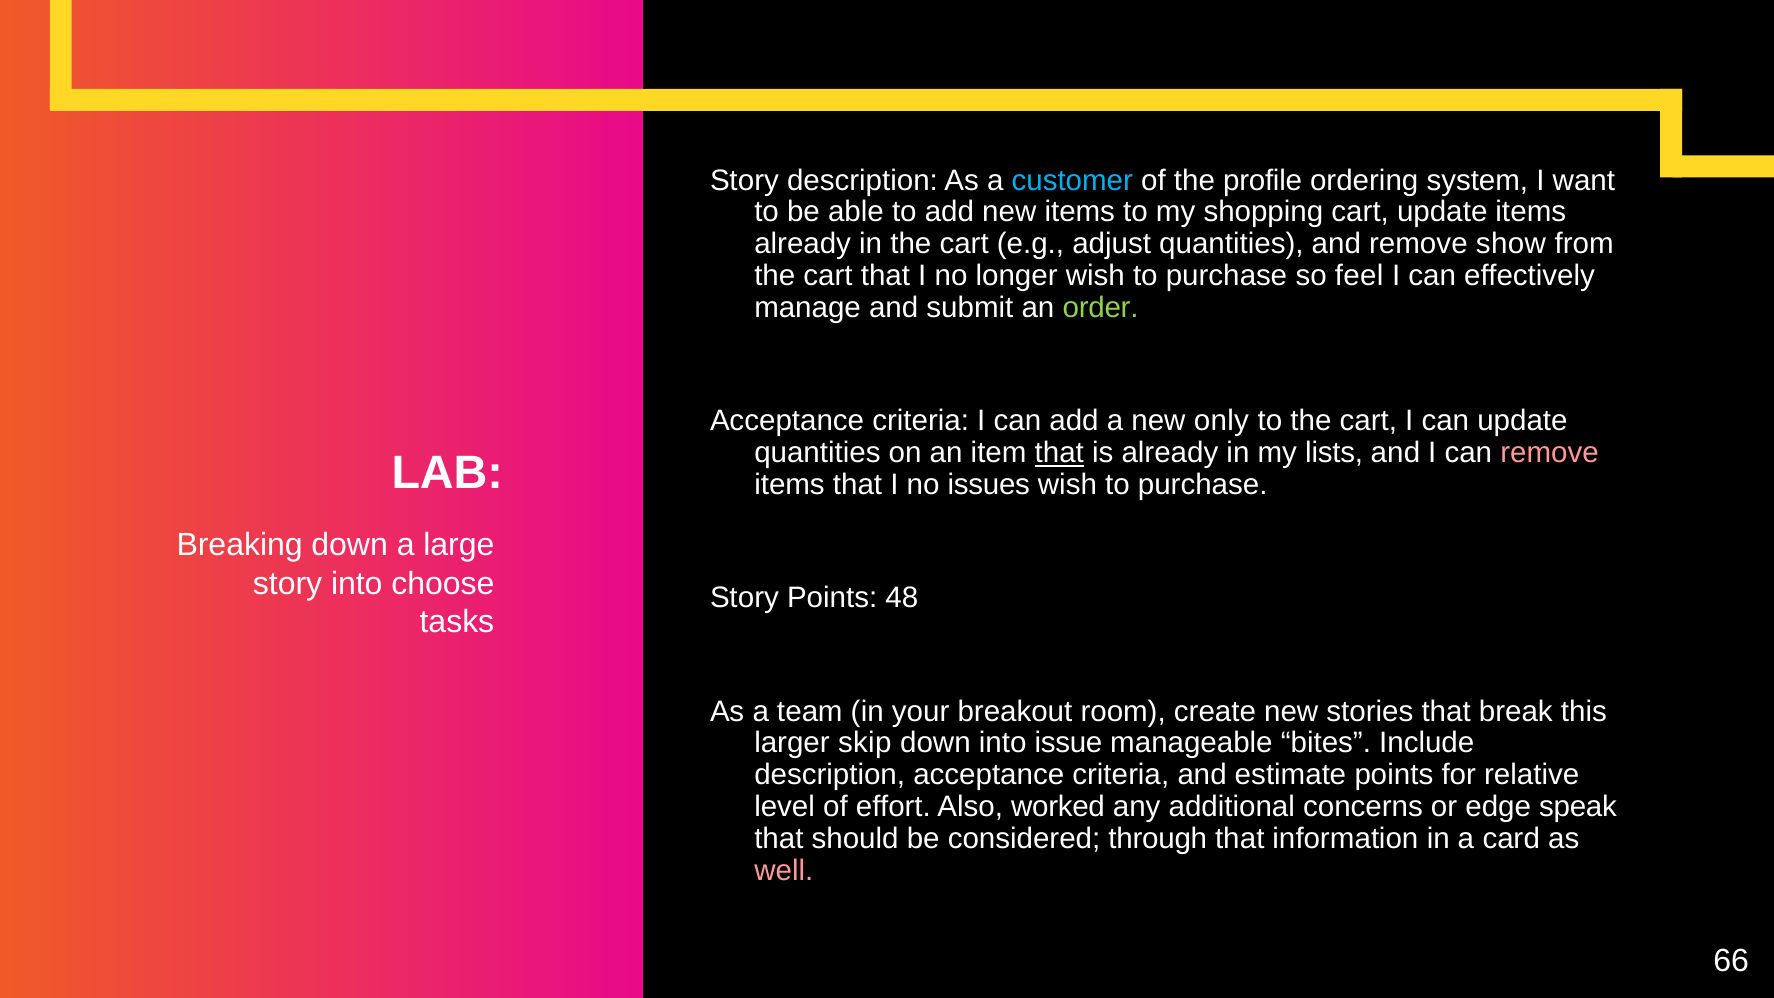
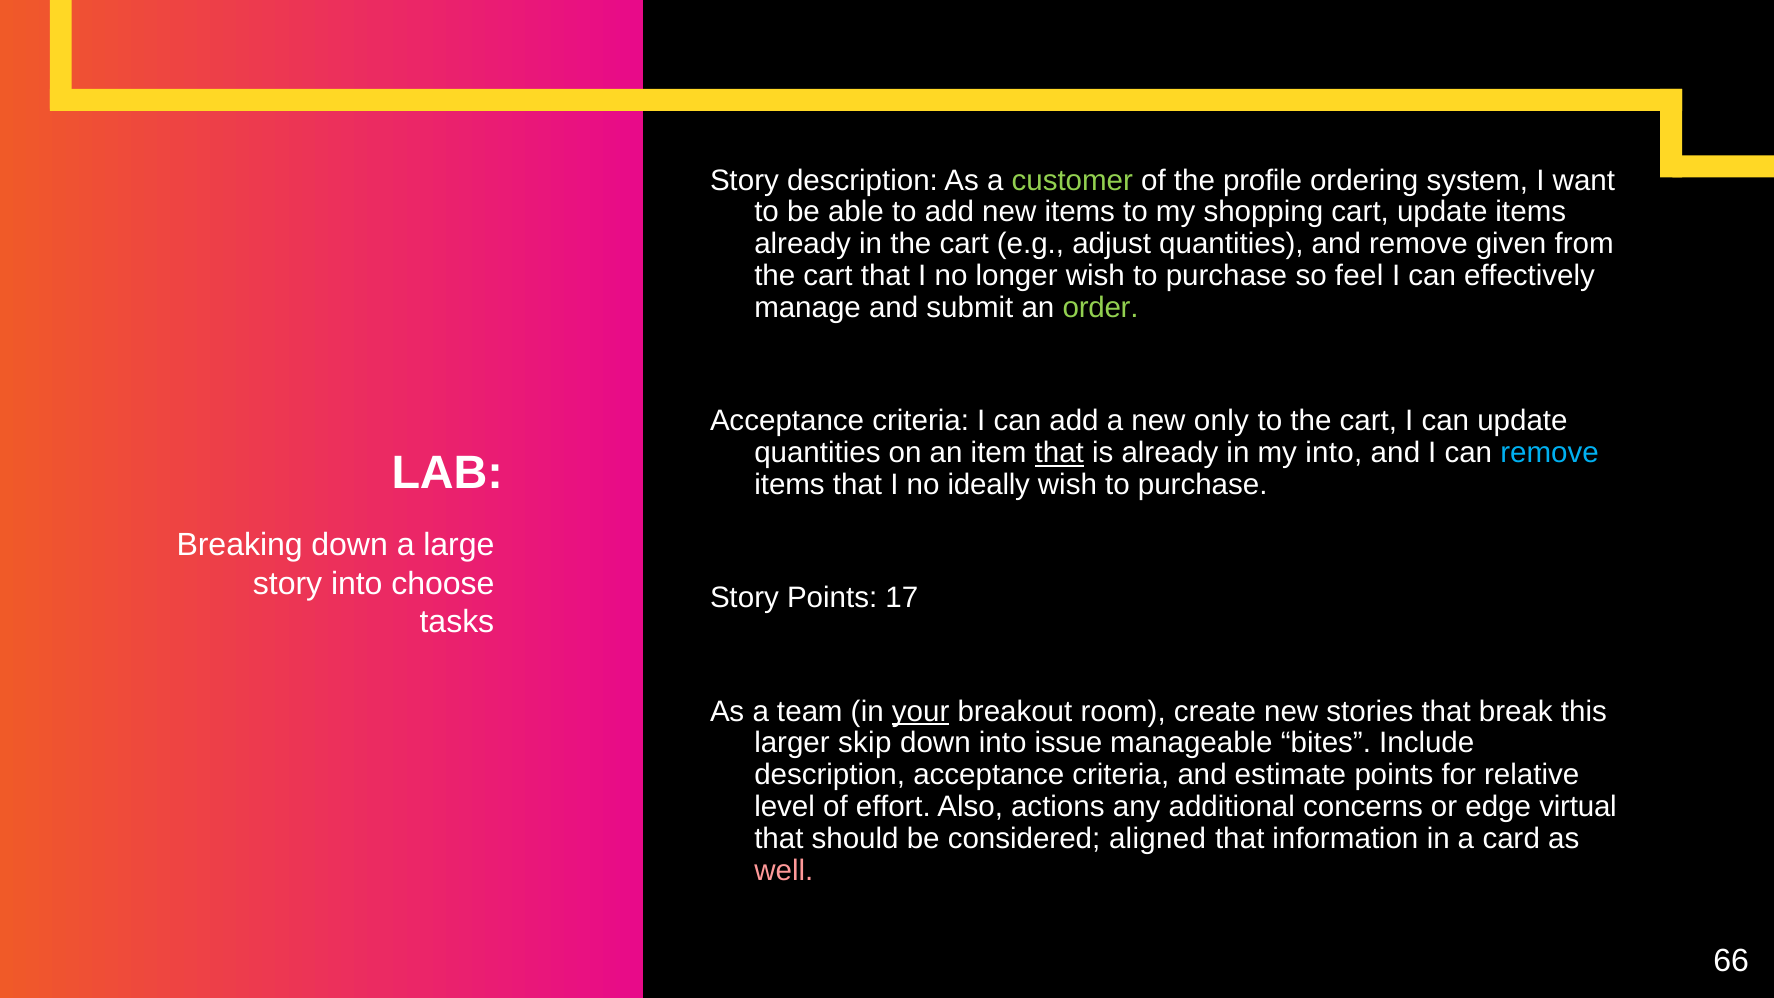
customer colour: light blue -> light green
show: show -> given
my lists: lists -> into
remove at (1550, 453) colour: pink -> light blue
issues: issues -> ideally
48: 48 -> 17
your underline: none -> present
worked: worked -> actions
speak: speak -> virtual
through: through -> aligned
